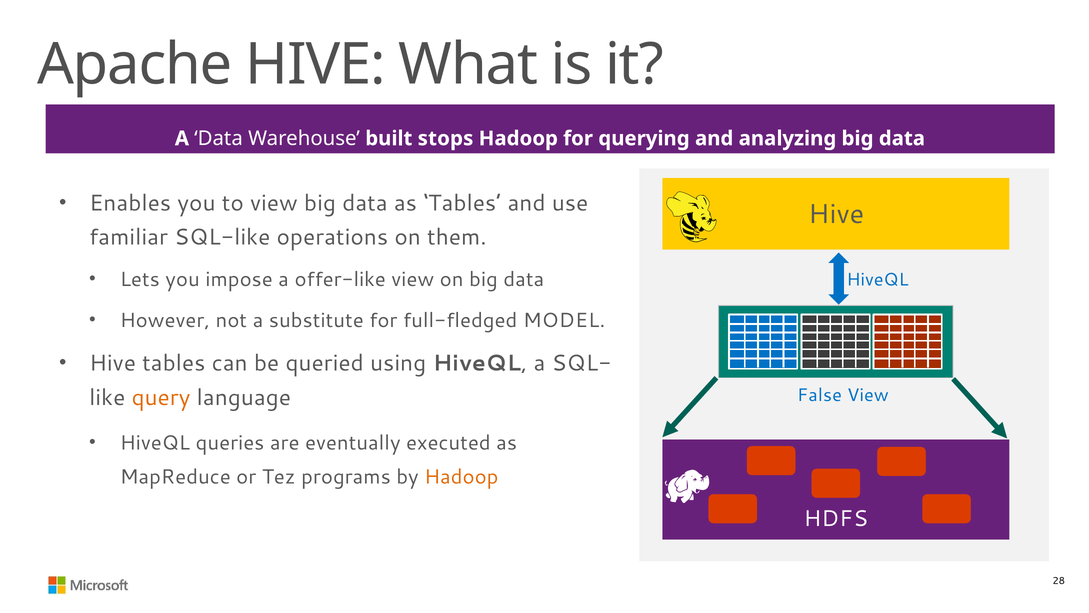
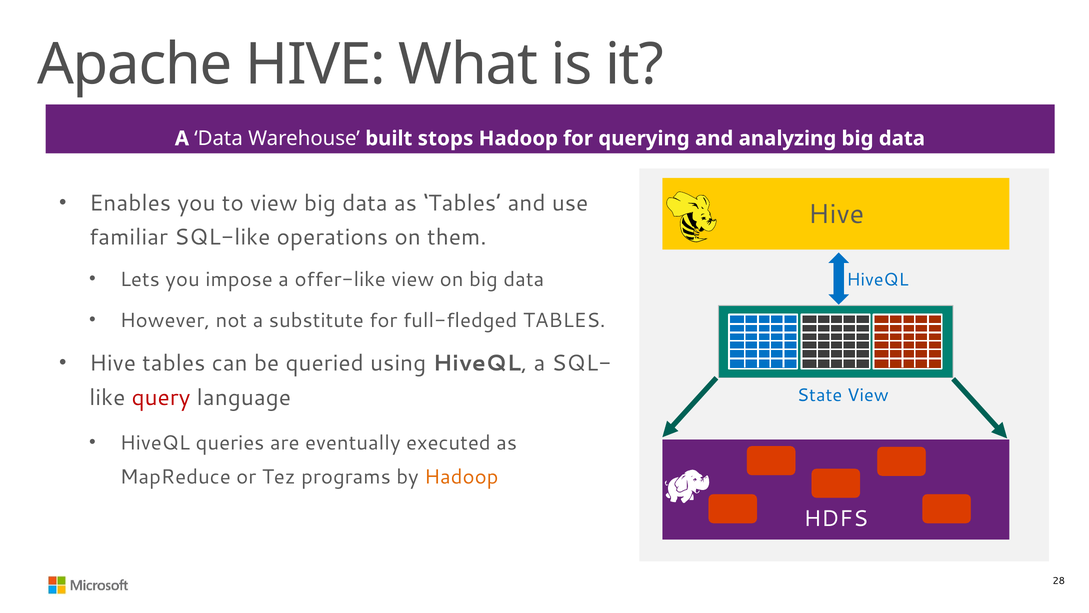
full-fledged MODEL: MODEL -> TABLES
False: False -> State
query colour: orange -> red
